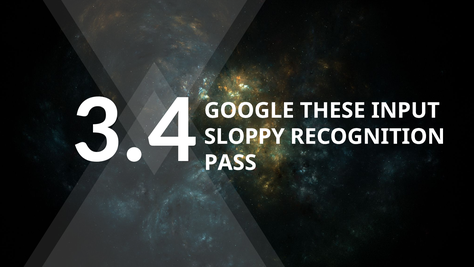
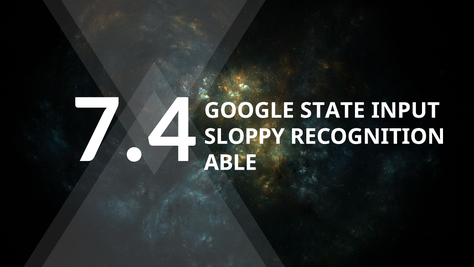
3.4: 3.4 -> 7.4
THESE: THESE -> STATE
PASS: PASS -> ABLE
